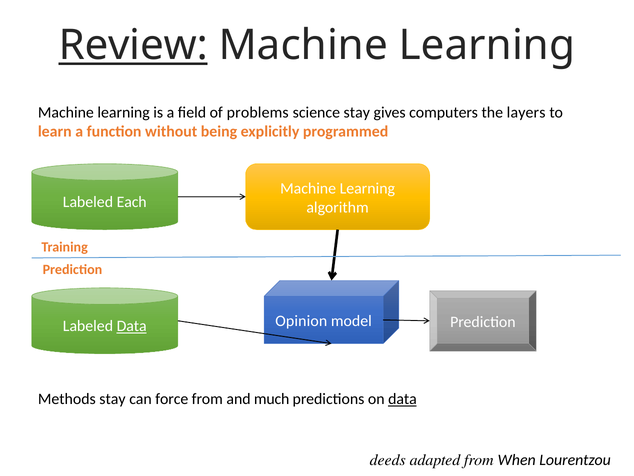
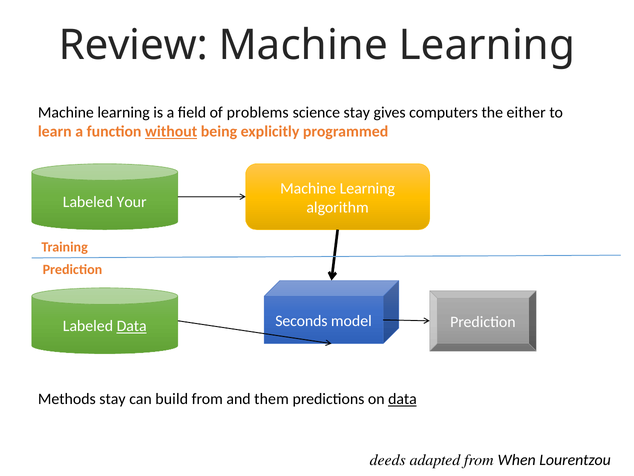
Review underline: present -> none
layers: layers -> either
without underline: none -> present
Each: Each -> Your
Opinion: Opinion -> Seconds
force: force -> build
much: much -> them
